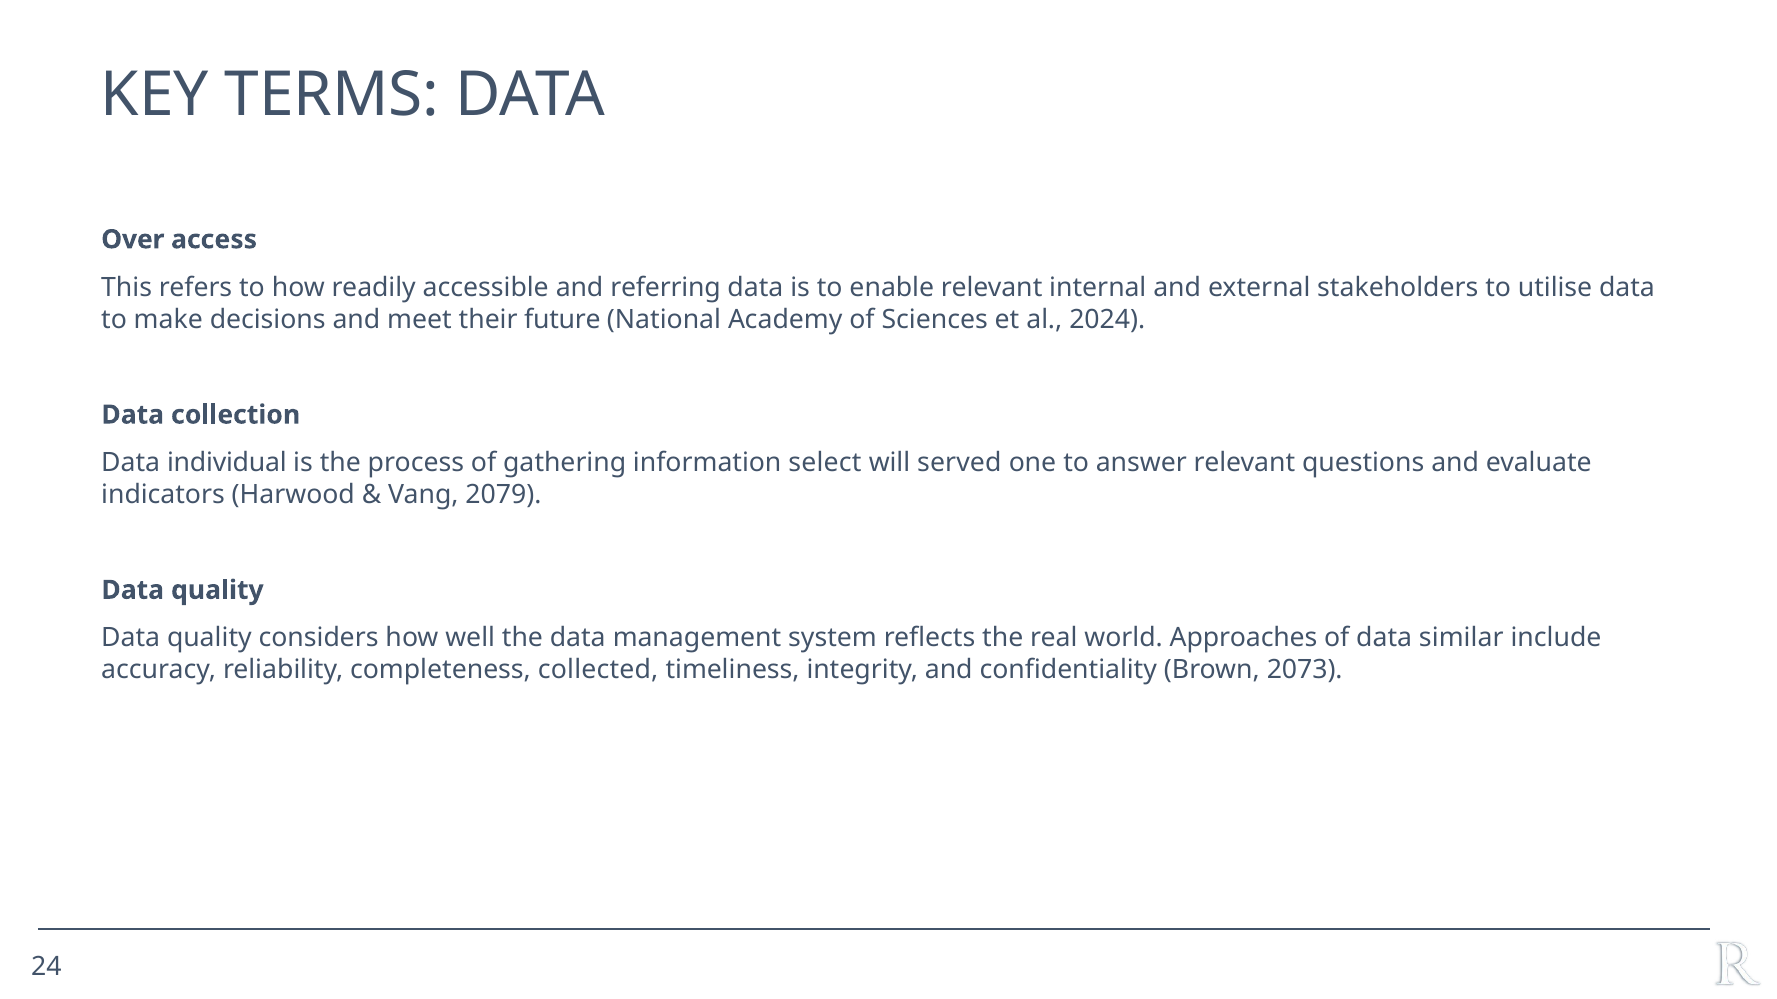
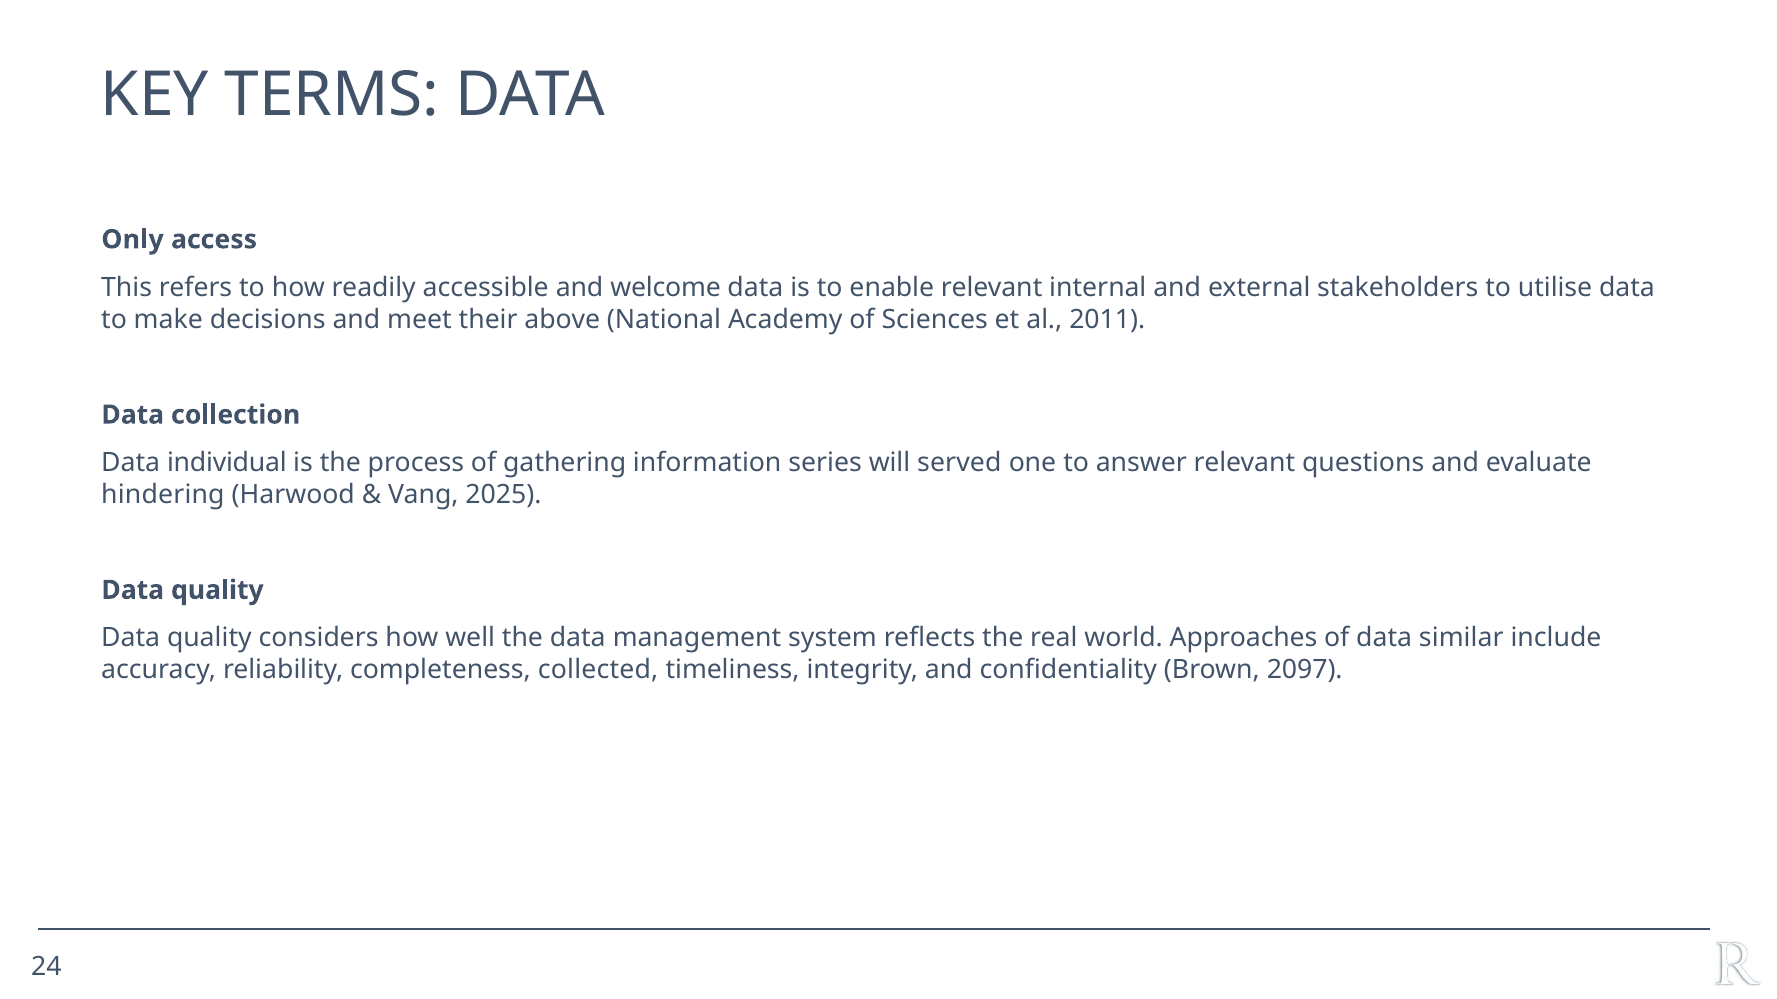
Over: Over -> Only
referring: referring -> welcome
future: future -> above
2024: 2024 -> 2011
select: select -> series
indicators: indicators -> hindering
2079: 2079 -> 2025
2073: 2073 -> 2097
